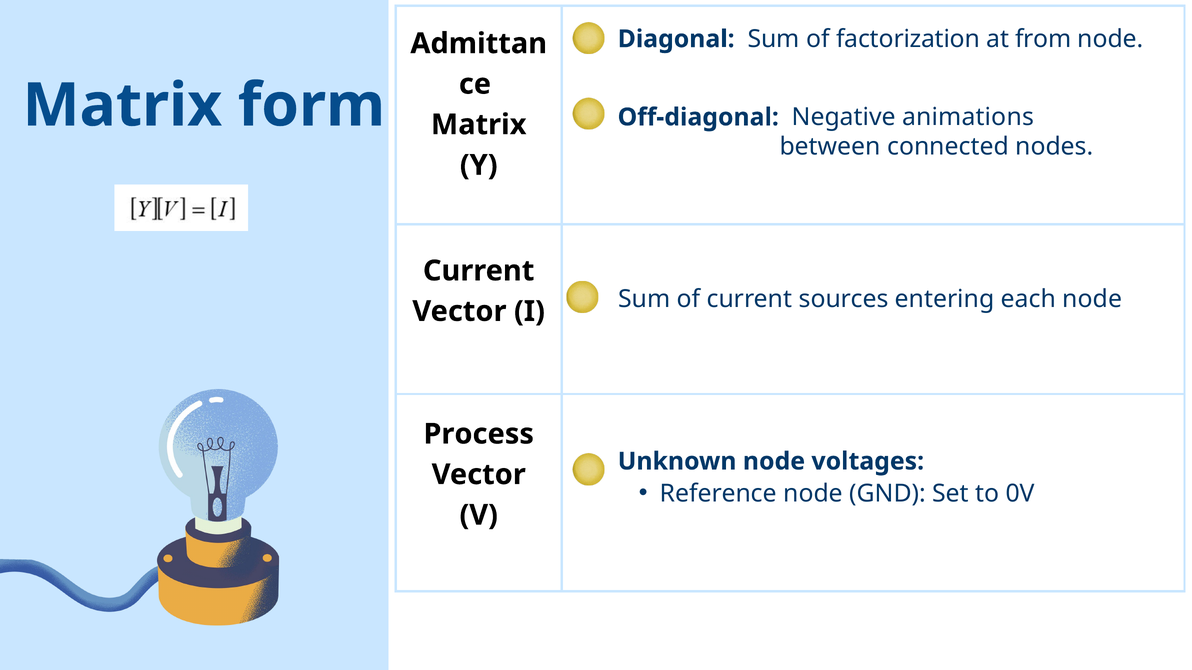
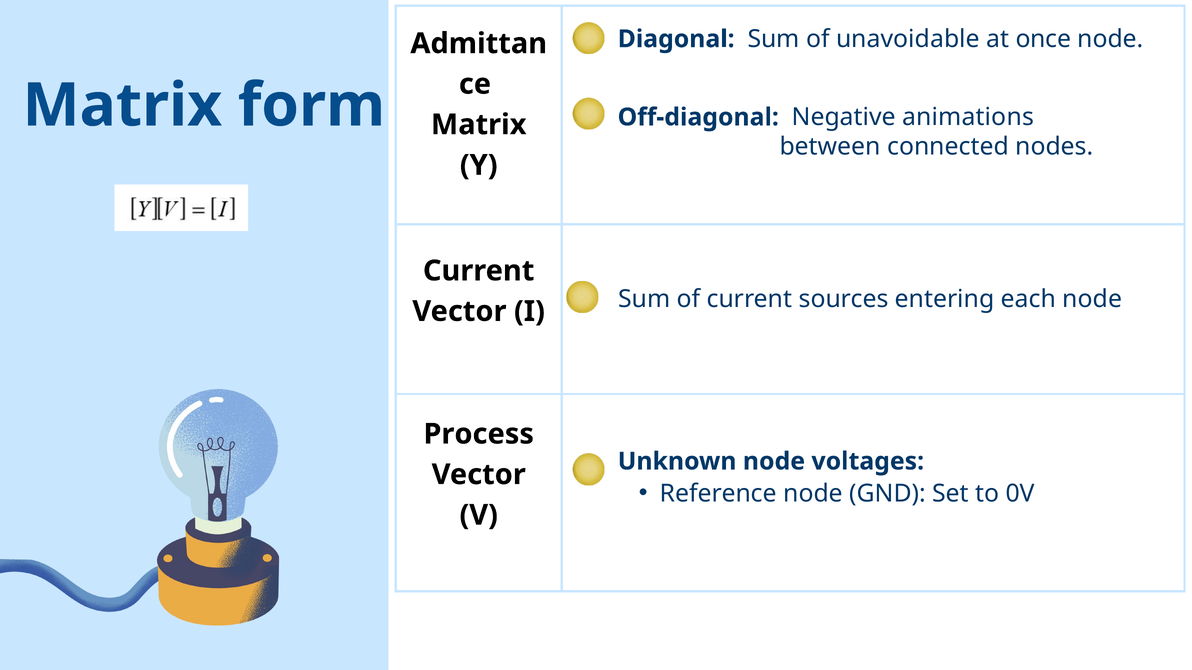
factorization: factorization -> unavoidable
from: from -> once
